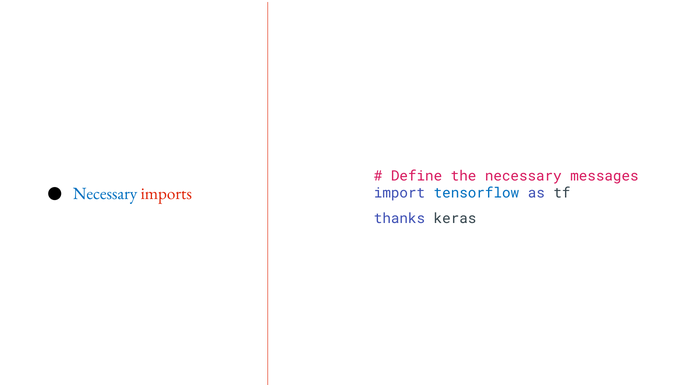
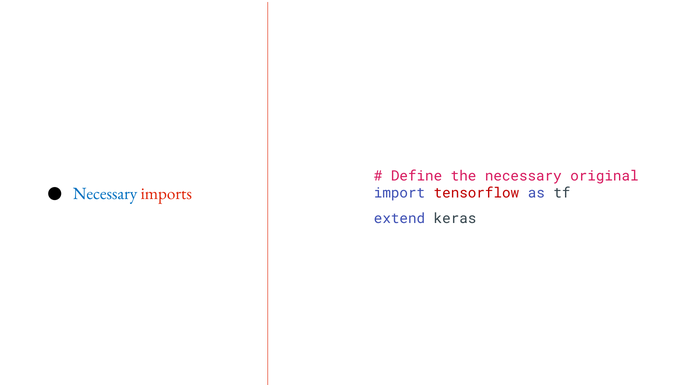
messages: messages -> original
tensorflow colour: blue -> red
thanks: thanks -> extend
